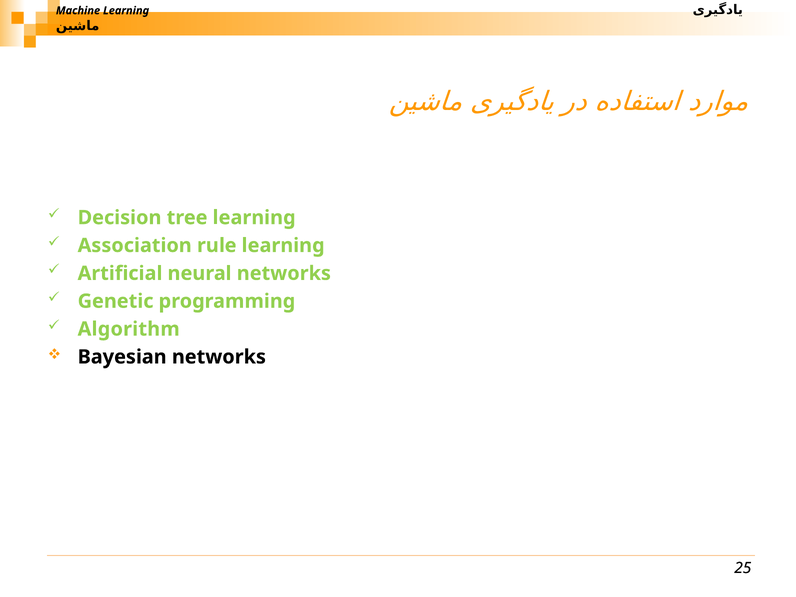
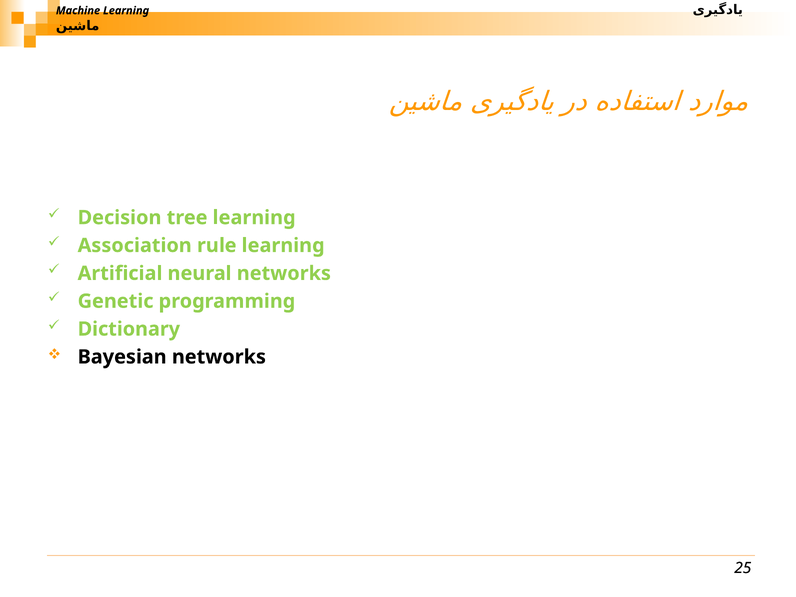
Algorithm: Algorithm -> Dictionary
